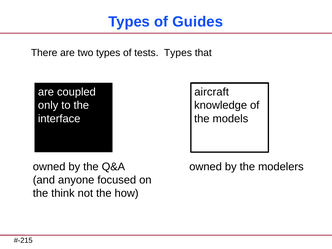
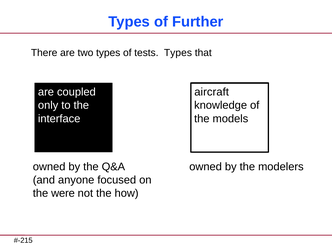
Guides: Guides -> Further
think: think -> were
